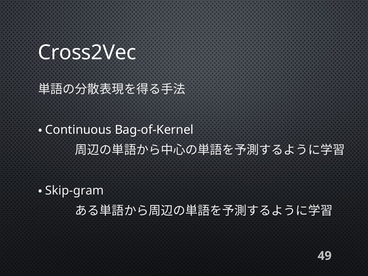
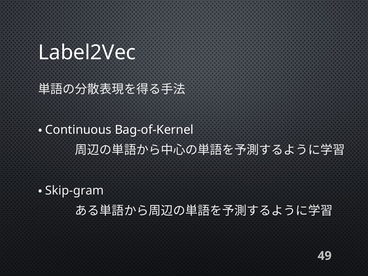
Cross2Vec: Cross2Vec -> Label2Vec
